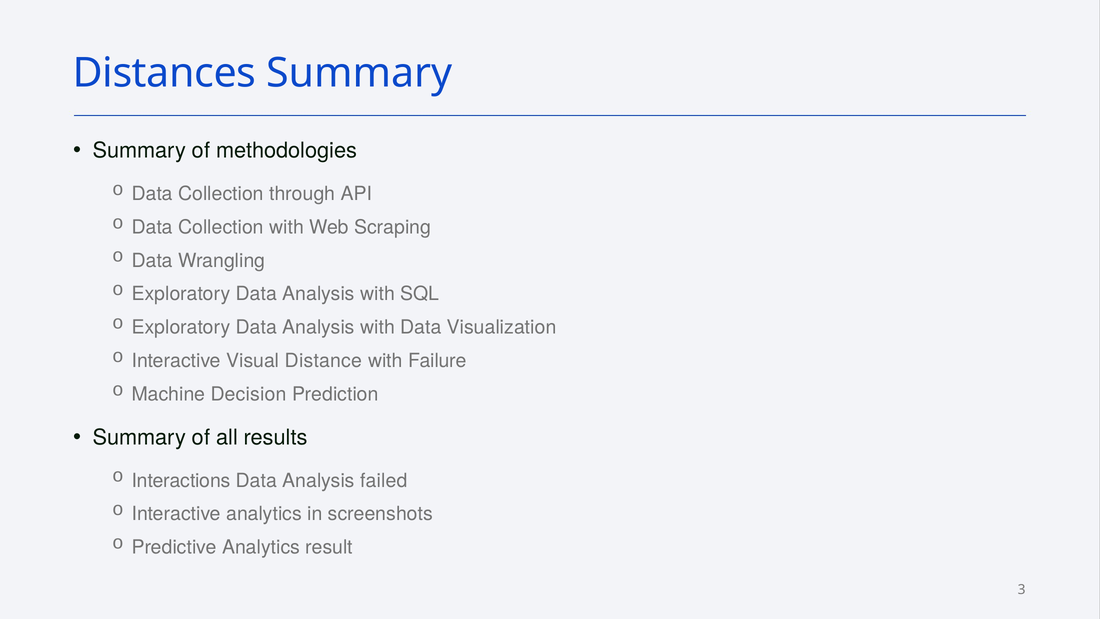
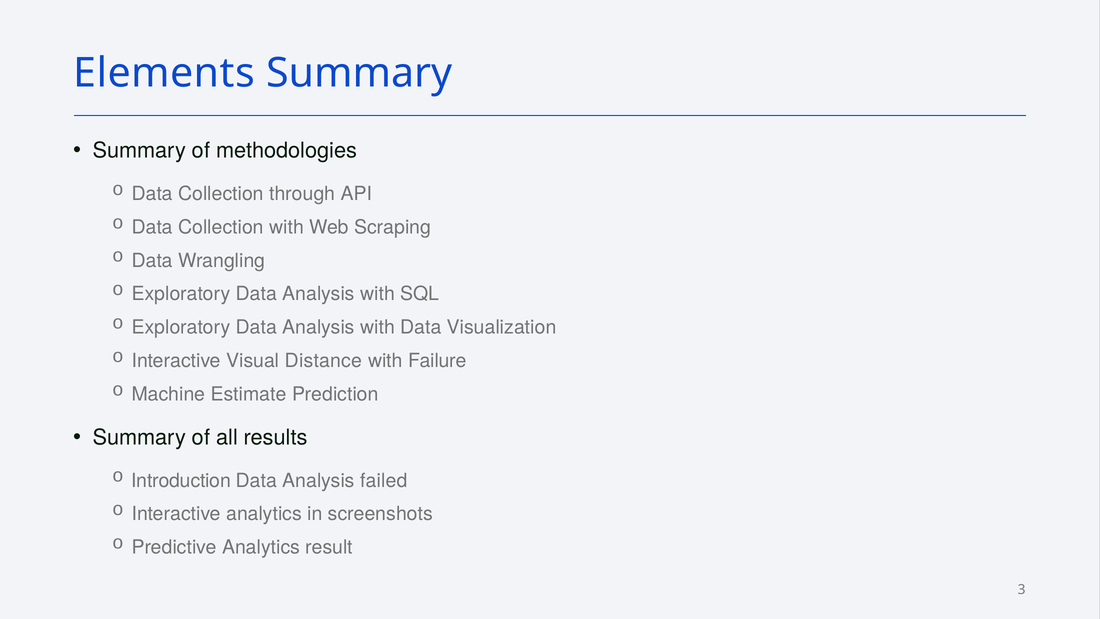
Distances: Distances -> Elements
Decision: Decision -> Estimate
Interactions: Interactions -> Introduction
